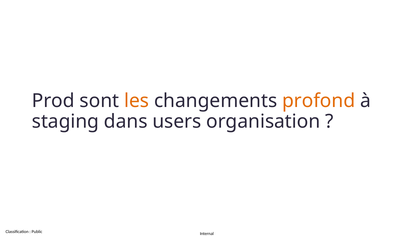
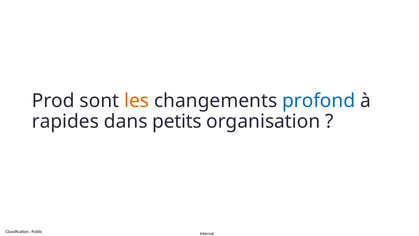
profond colour: orange -> blue
staging: staging -> rapides
users: users -> petits
